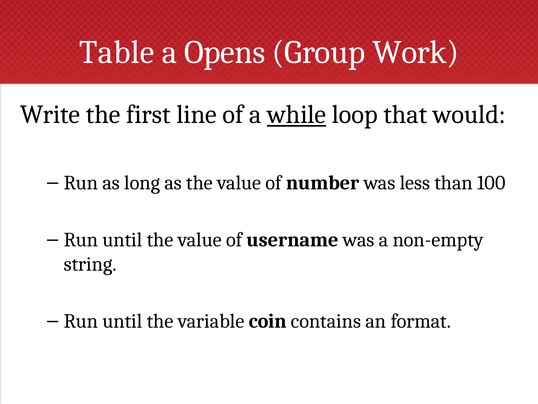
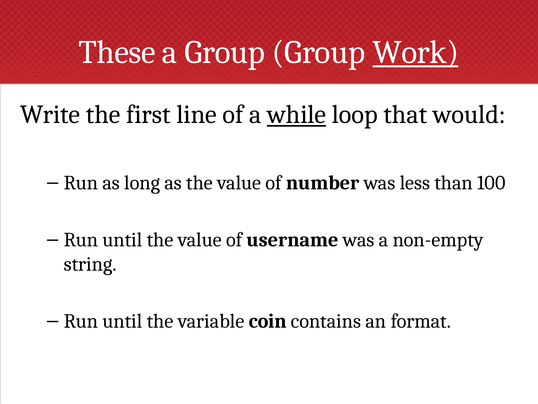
Table: Table -> These
a Opens: Opens -> Group
Work underline: none -> present
